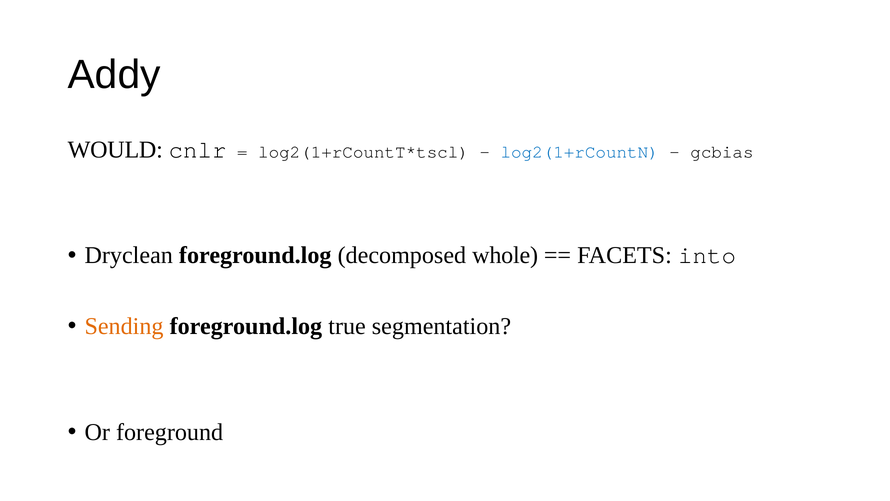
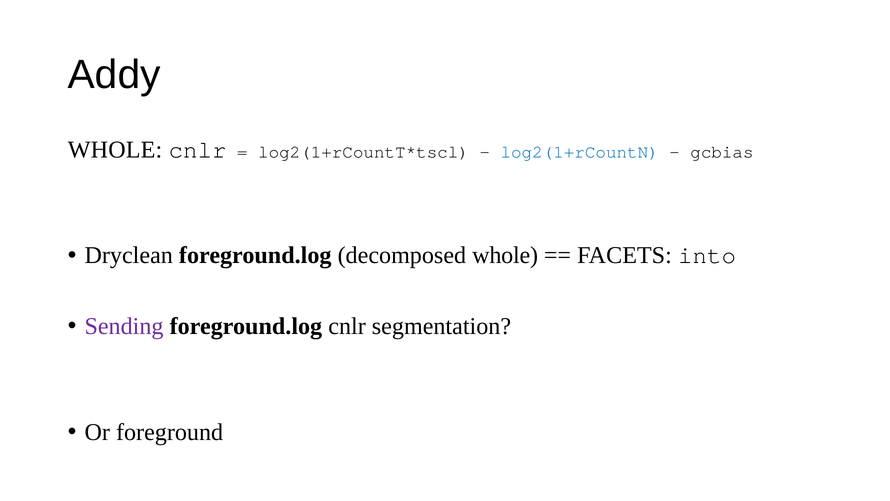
WOULD at (115, 149): WOULD -> WHOLE
Sending colour: orange -> purple
foreground.log true: true -> cnlr
